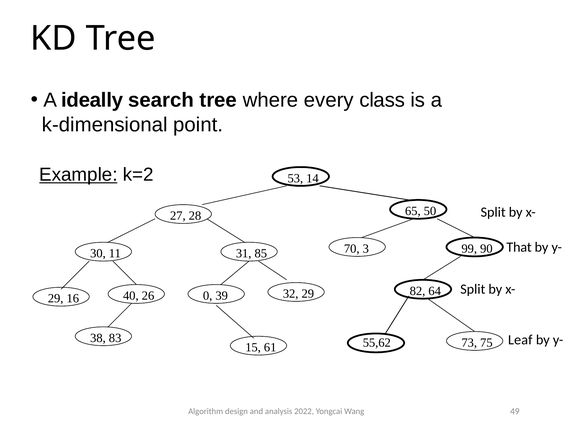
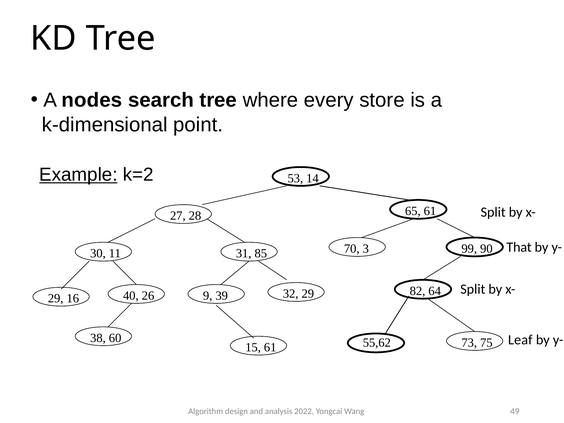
ideally: ideally -> nodes
class: class -> store
65 50: 50 -> 61
0: 0 -> 9
83: 83 -> 60
